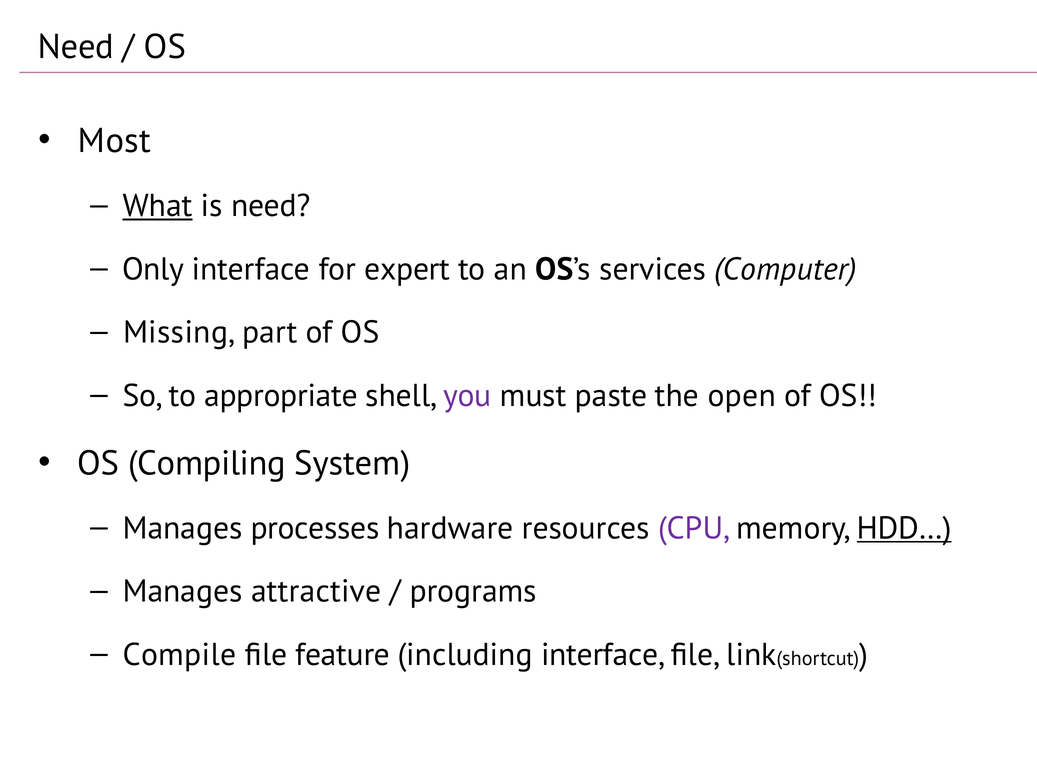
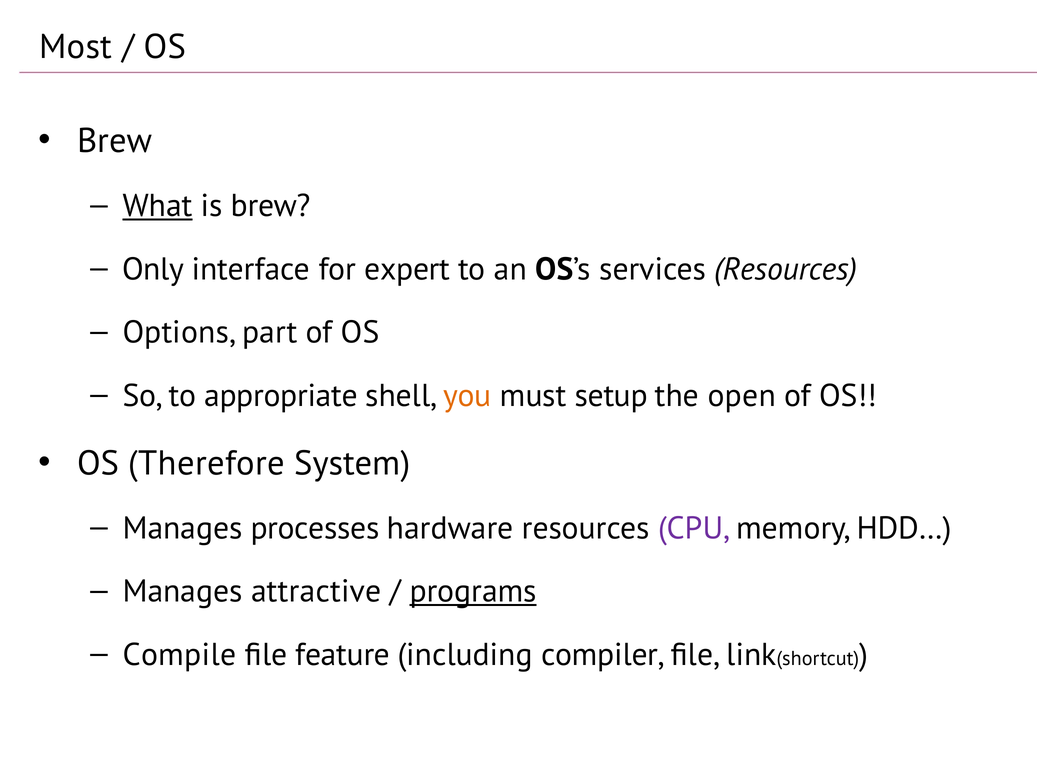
Need at (76, 47): Need -> Most
Most at (115, 141): Most -> Brew
is need: need -> brew
services Computer: Computer -> Resources
Missing: Missing -> Options
you colour: purple -> orange
paste: paste -> setup
Compiling: Compiling -> Therefore
HDD… underline: present -> none
programs underline: none -> present
including interface: interface -> compiler
